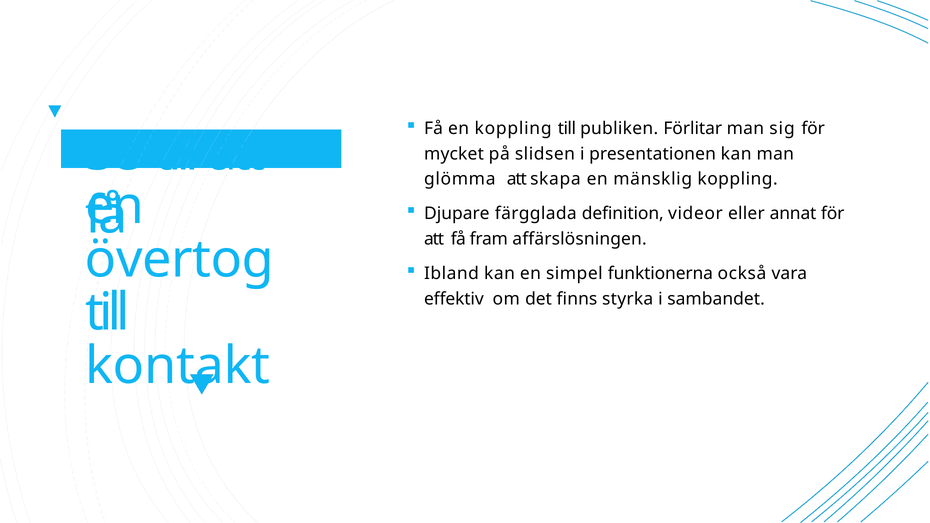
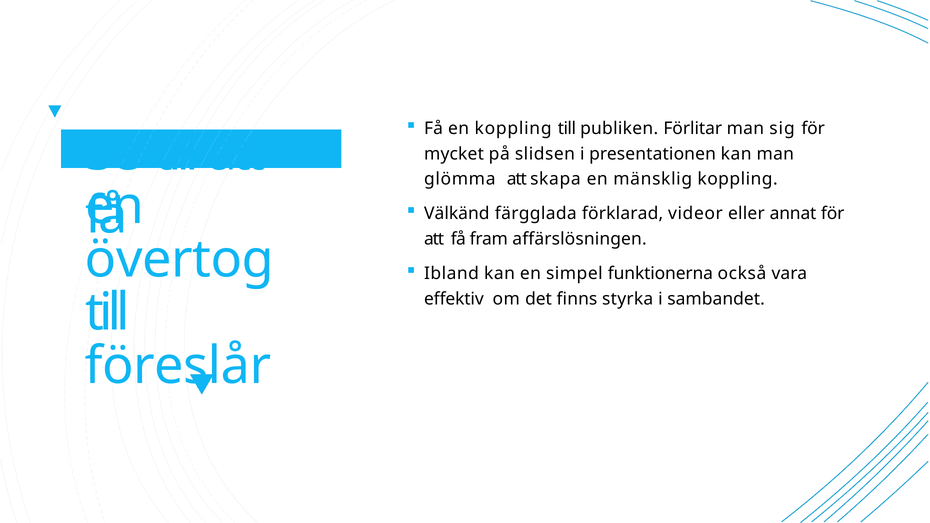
Djupare: Djupare -> Välkänd
definition: definition -> förklarad
kontakt: kontakt -> föreslår
